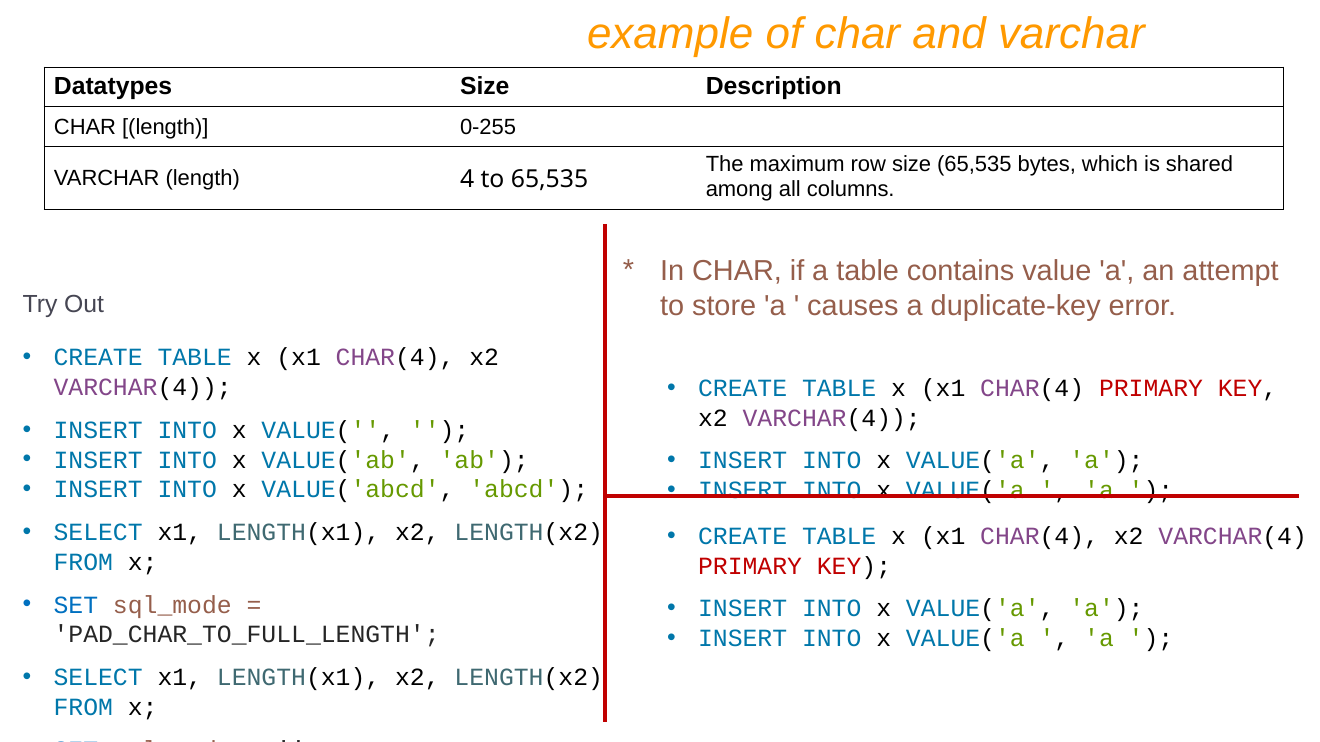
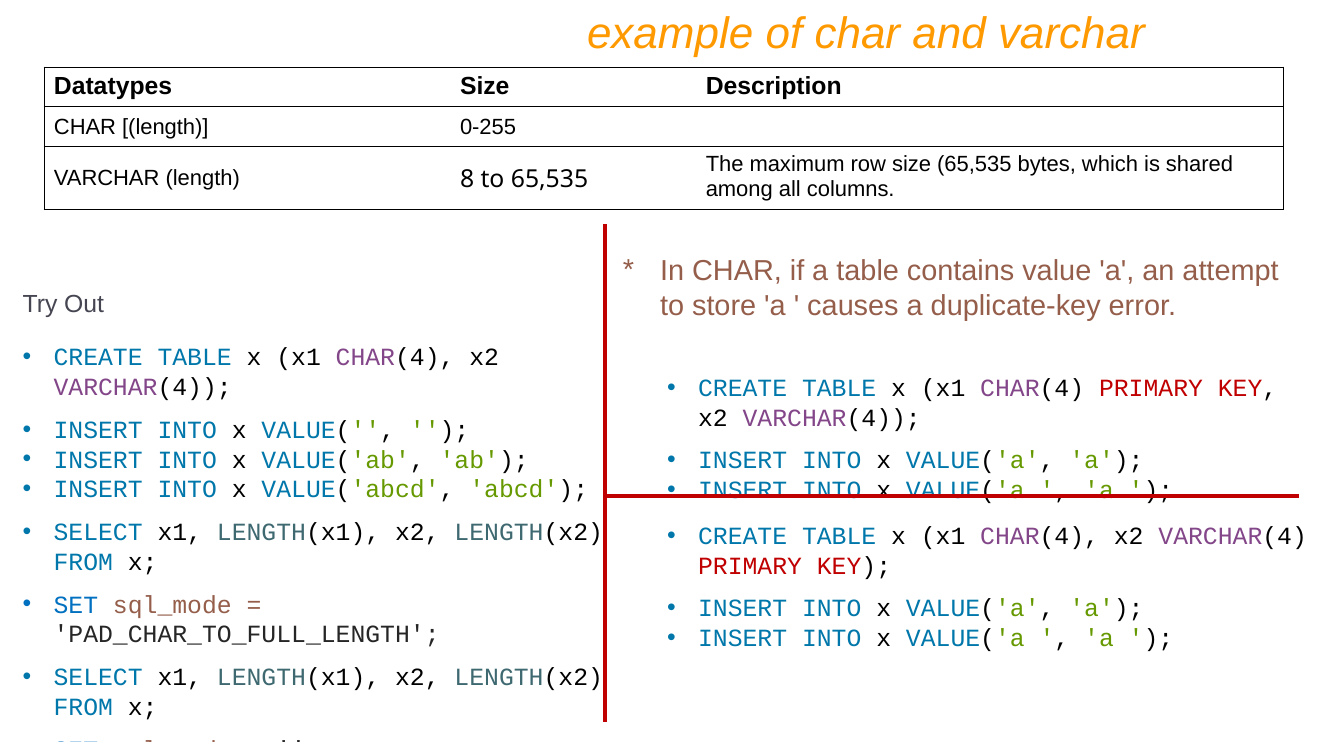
4: 4 -> 8
